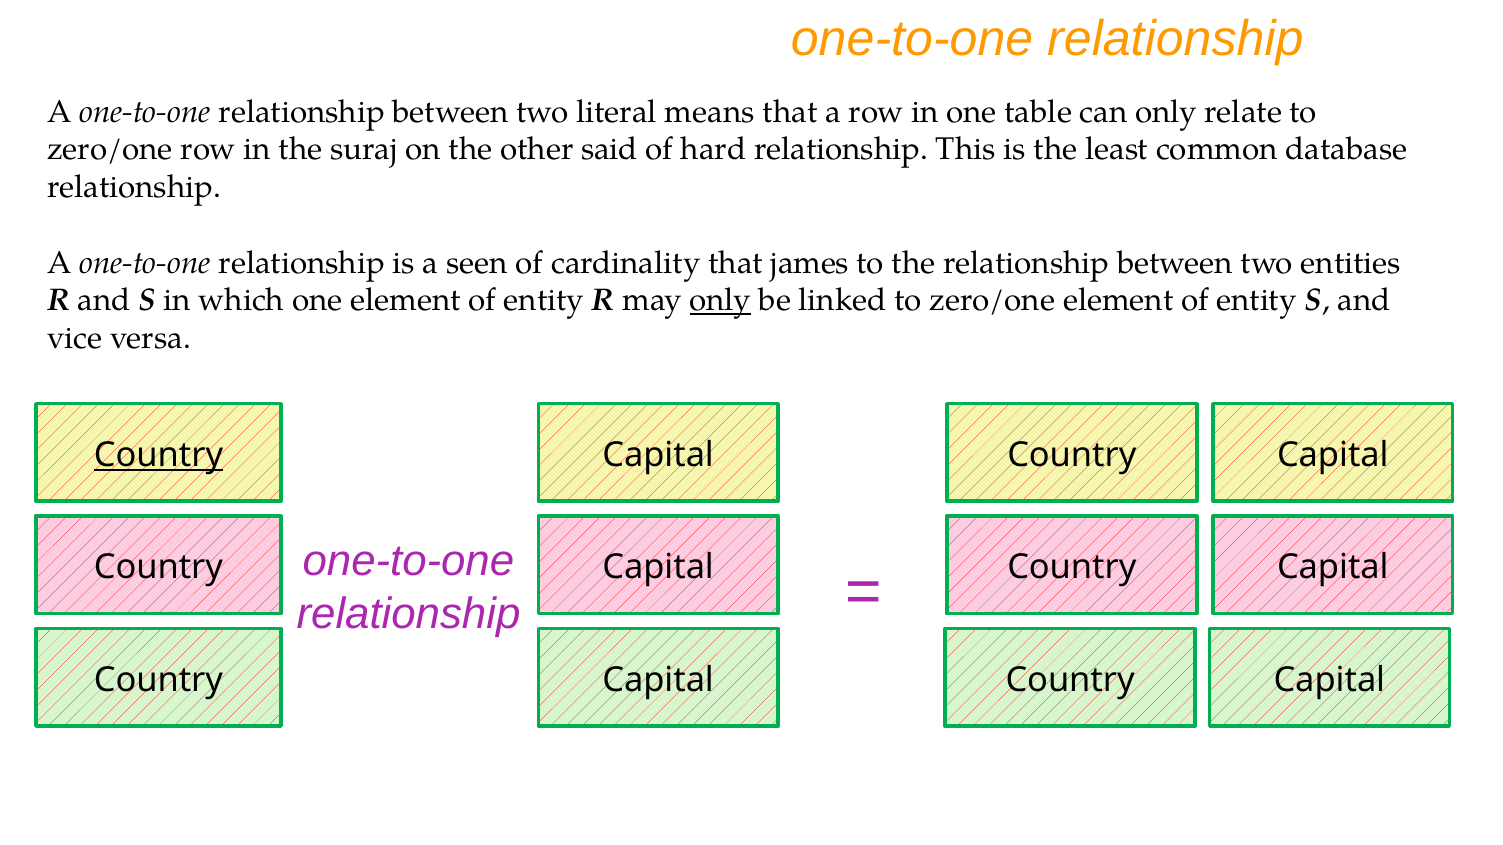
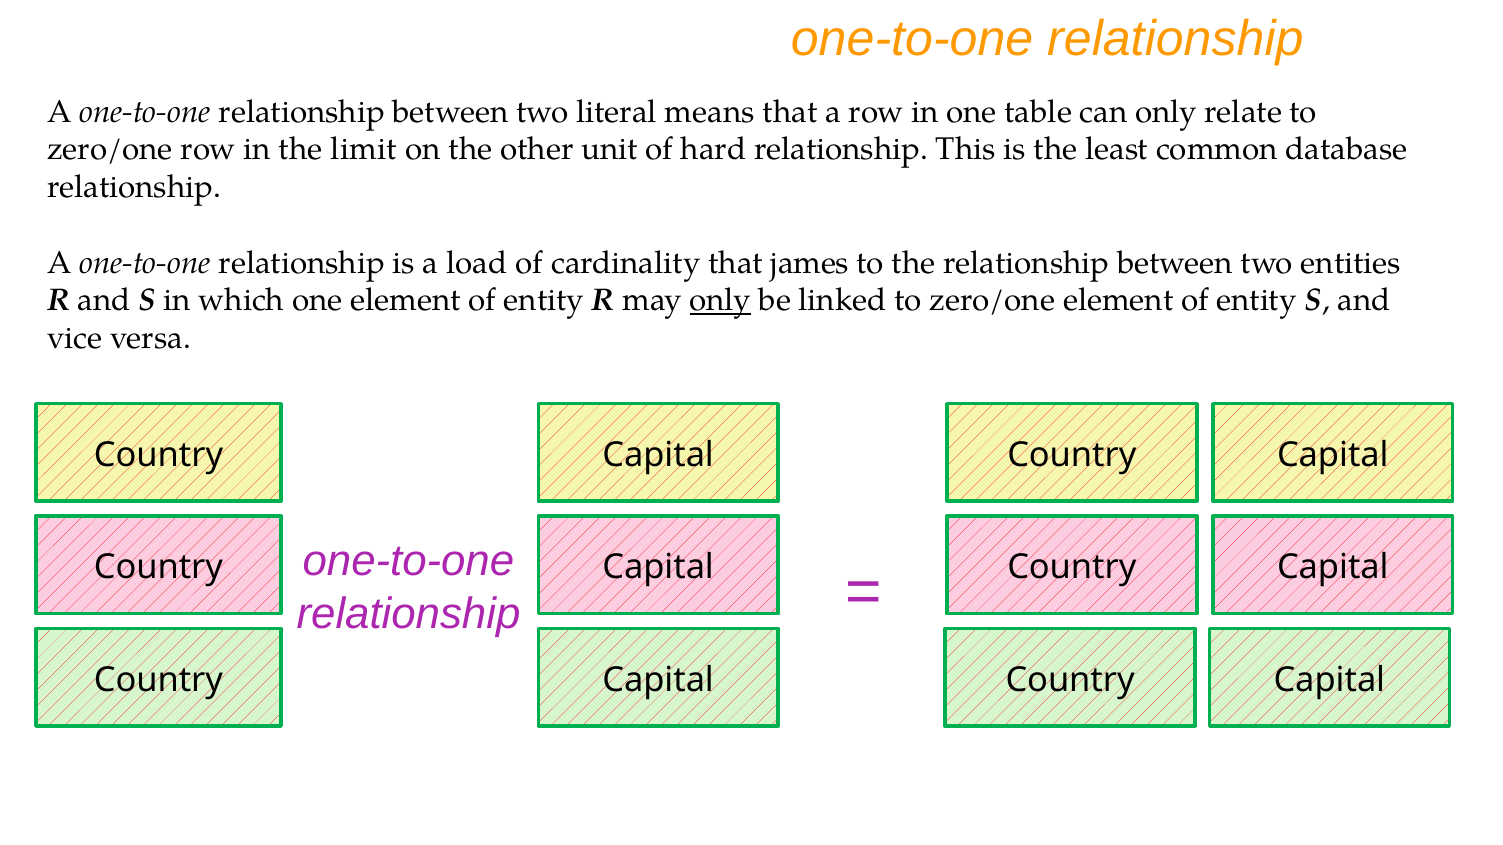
suraj: suraj -> limit
said: said -> unit
seen: seen -> load
Country at (159, 455) underline: present -> none
